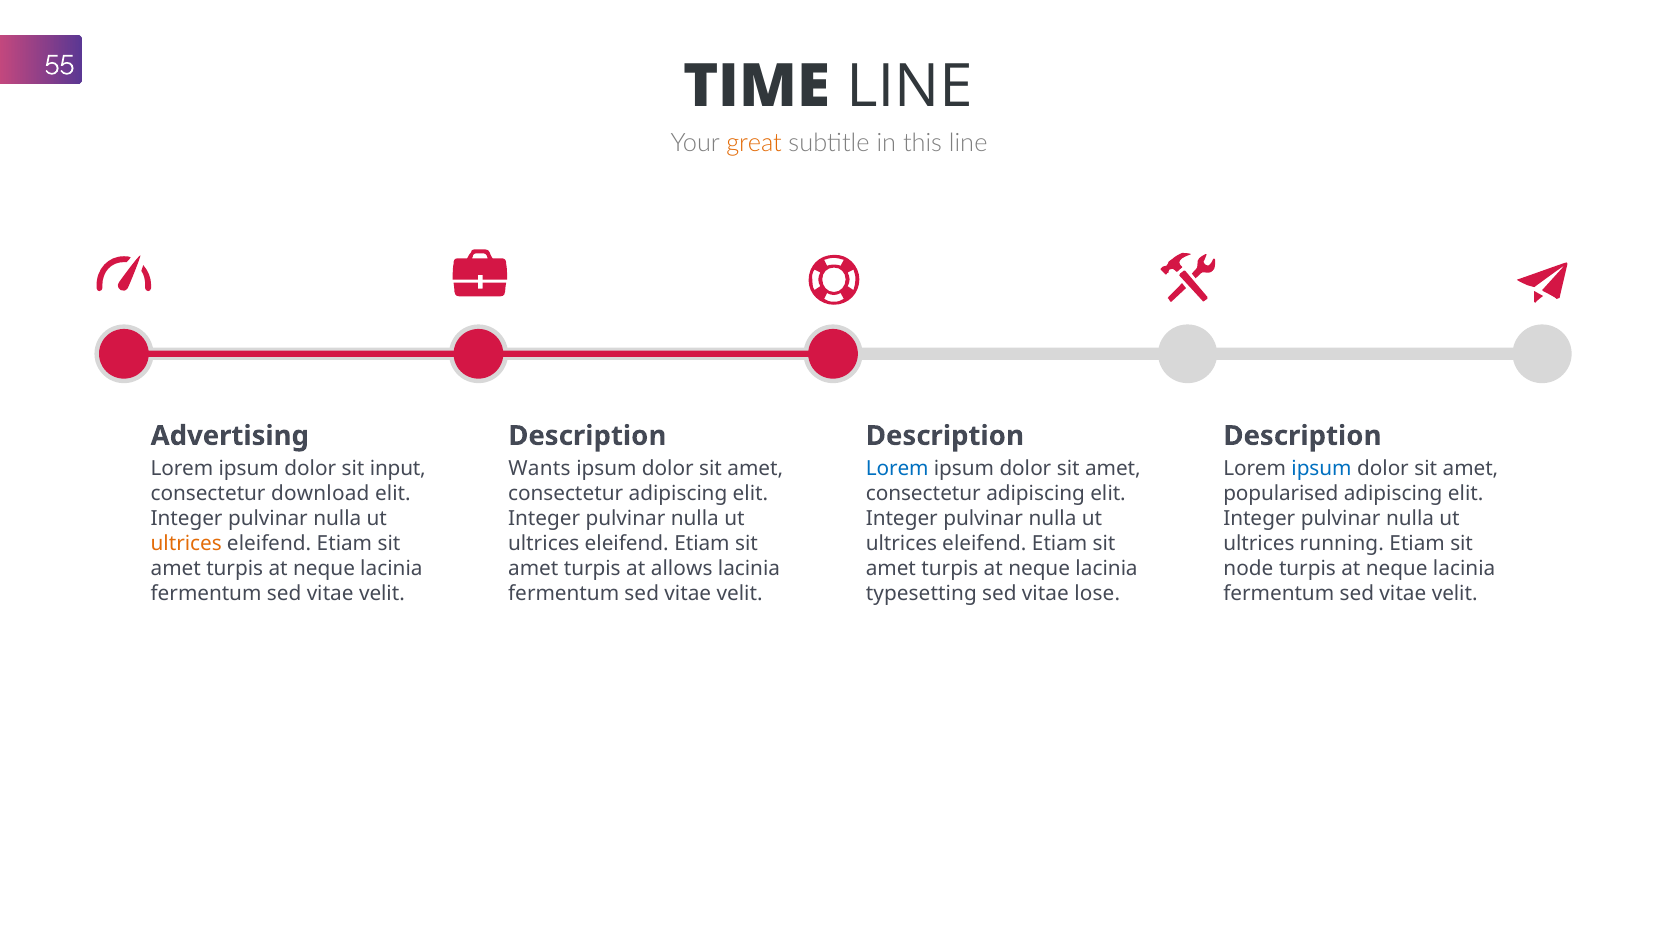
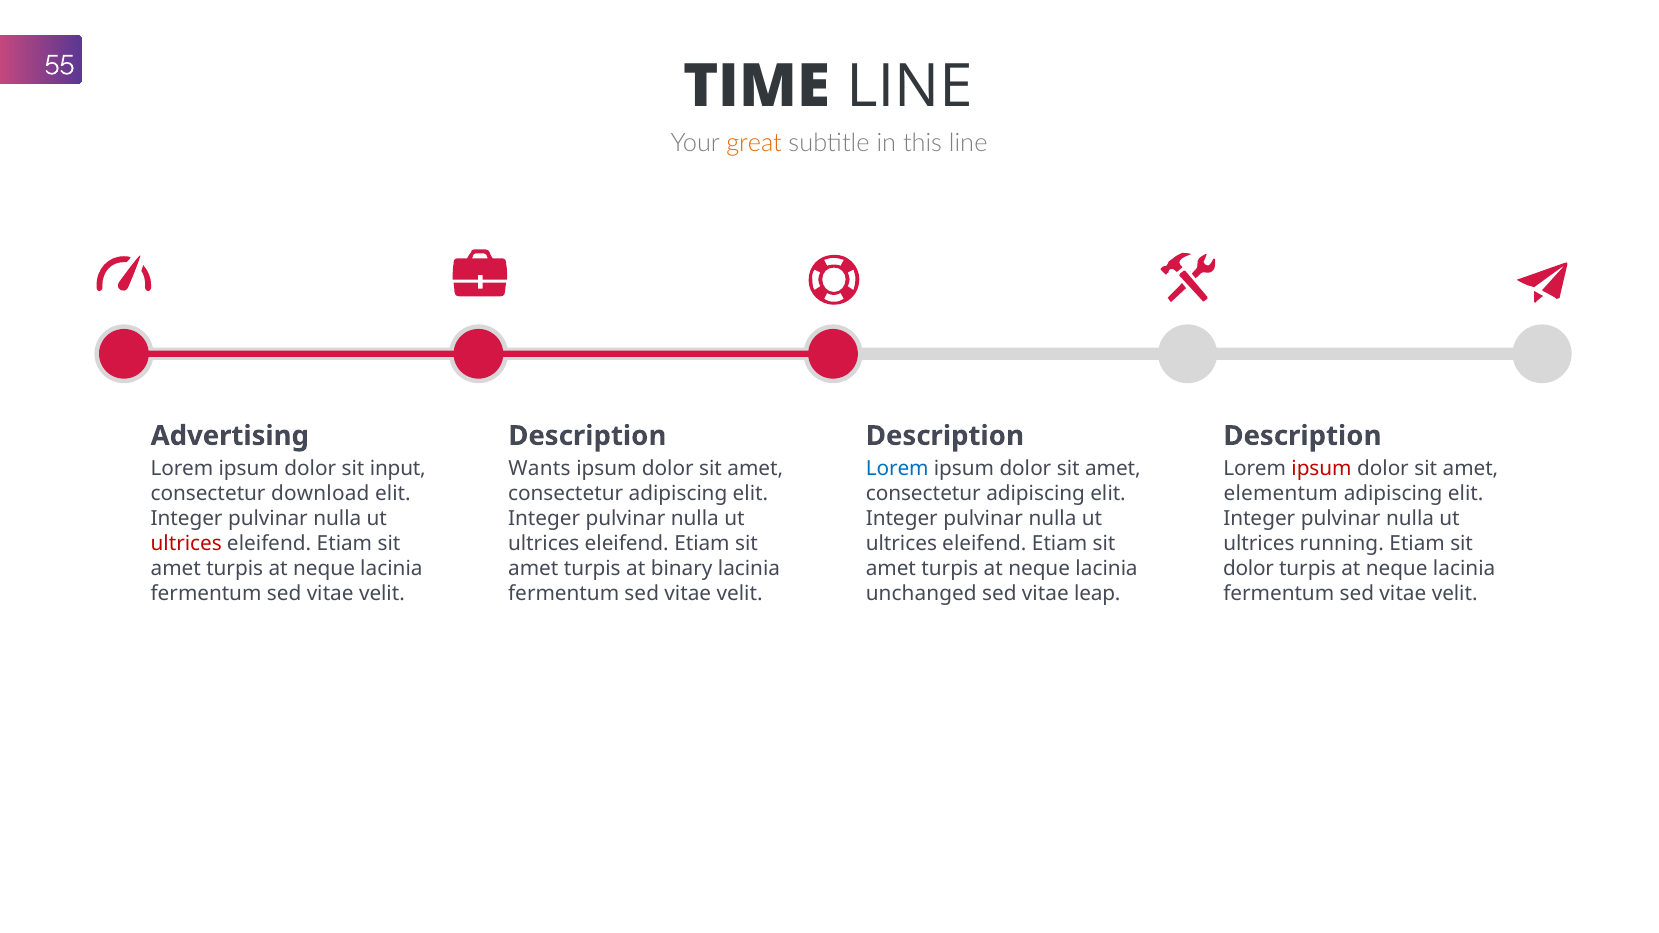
ipsum at (1322, 469) colour: blue -> red
popularised: popularised -> elementum
ultrices at (186, 544) colour: orange -> red
allows: allows -> binary
node at (1248, 569): node -> dolor
typesetting: typesetting -> unchanged
lose: lose -> leap
